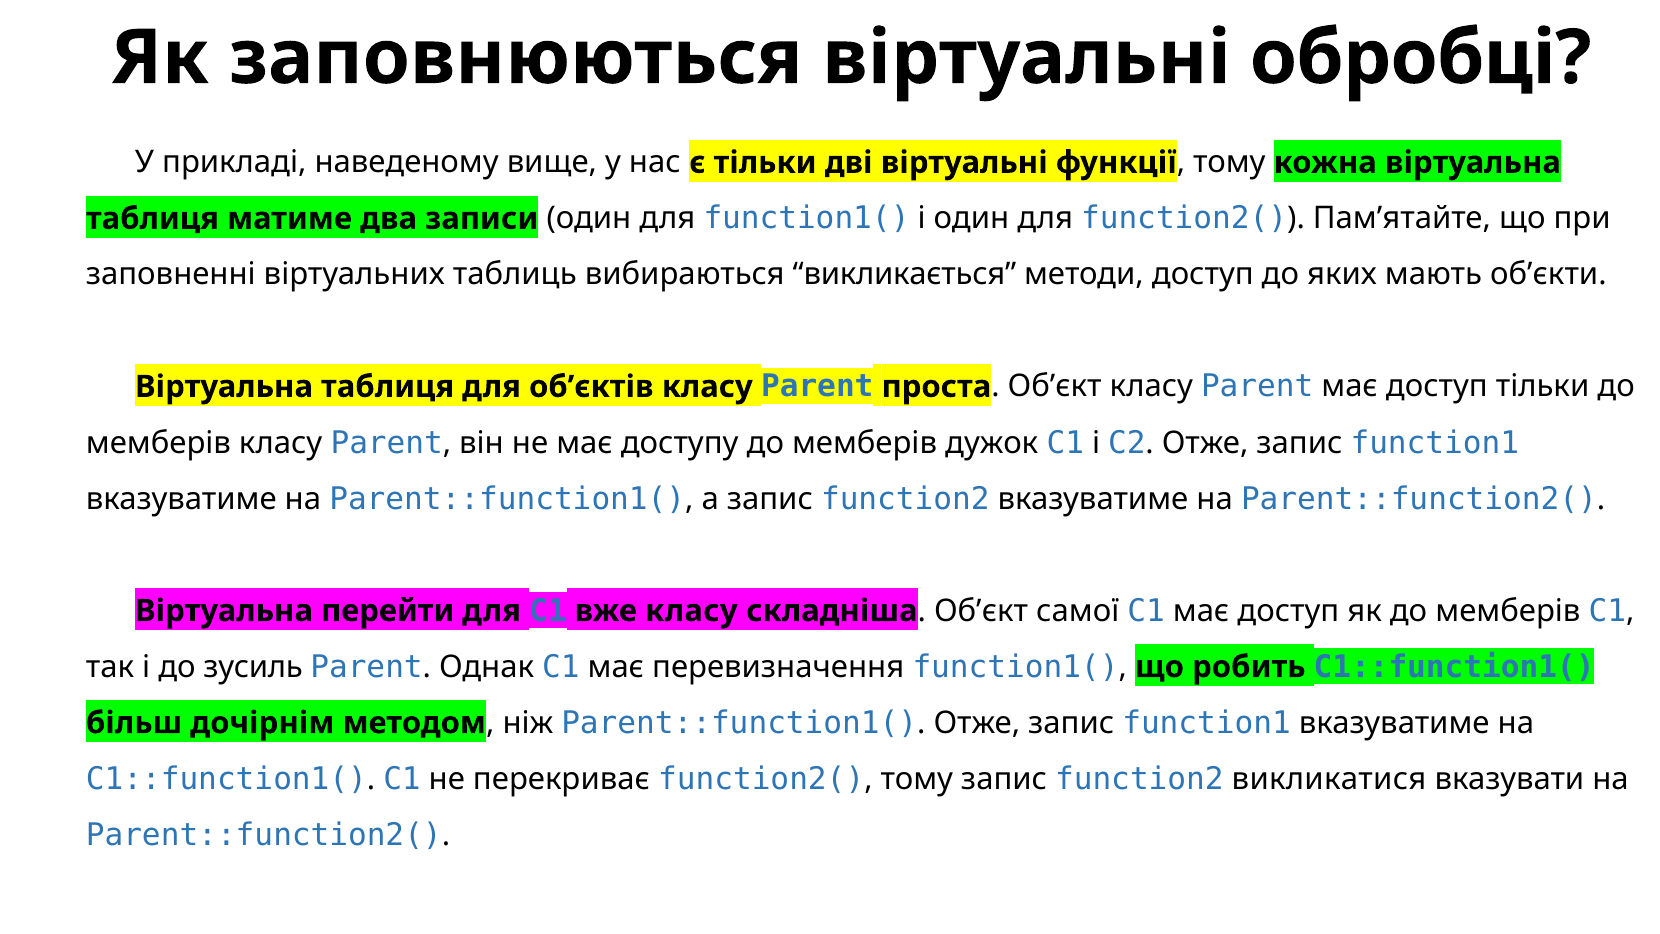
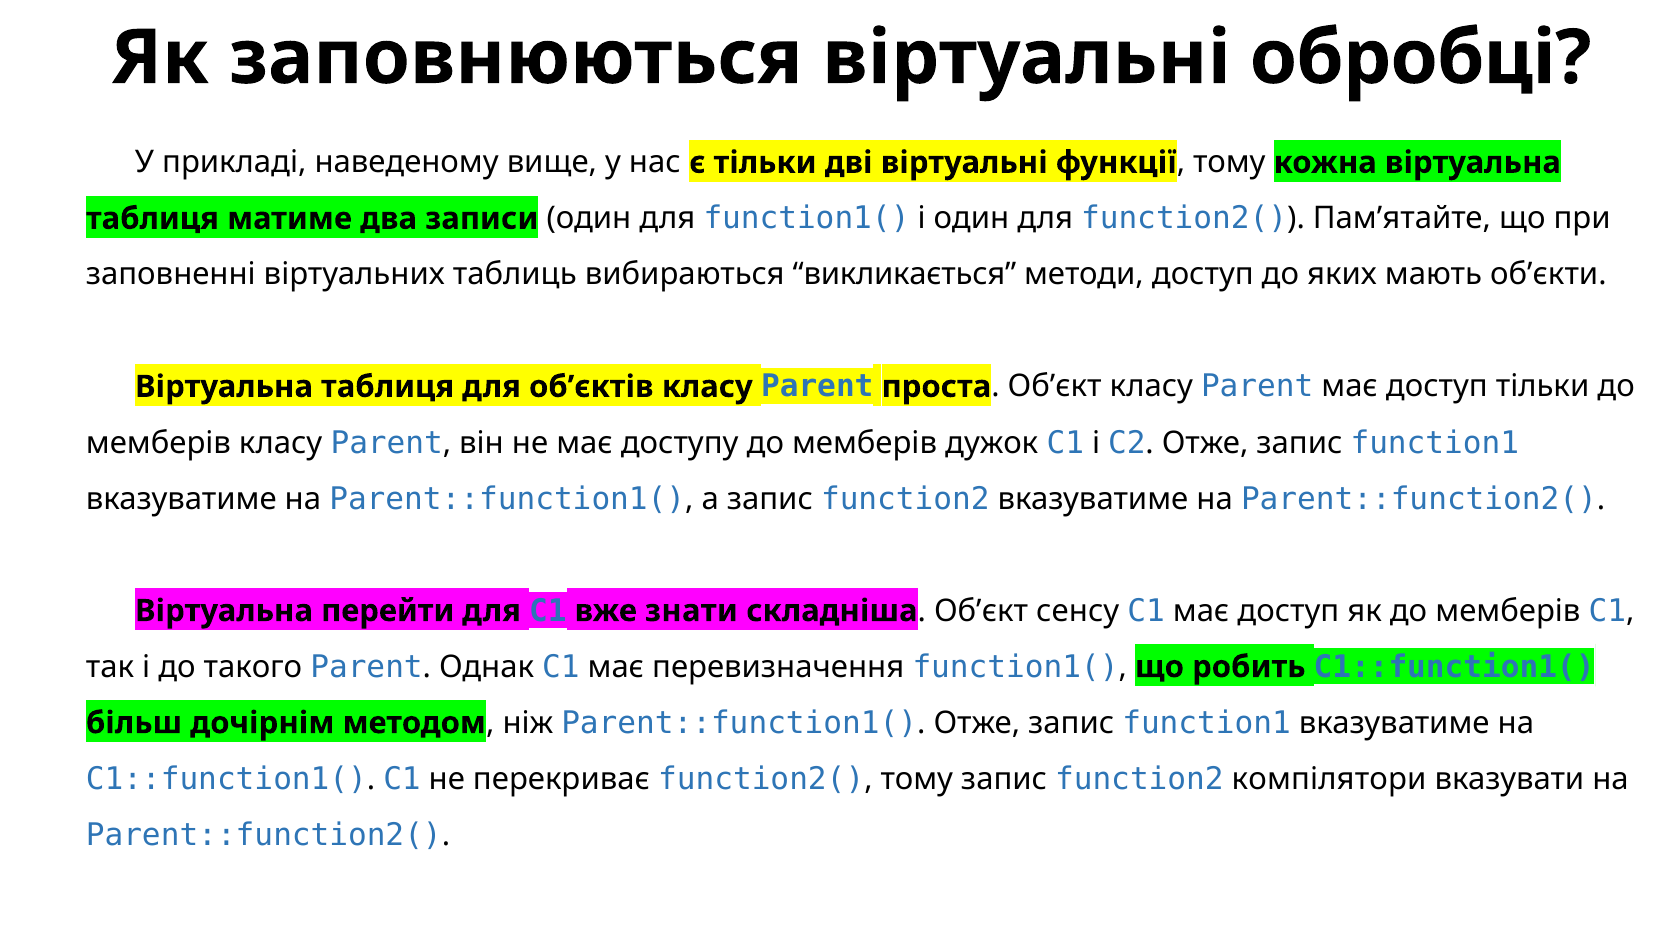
вже класу: класу -> знати
самої: самої -> сенсу
зусиль: зусиль -> такого
викликатися: викликатися -> компілятори
